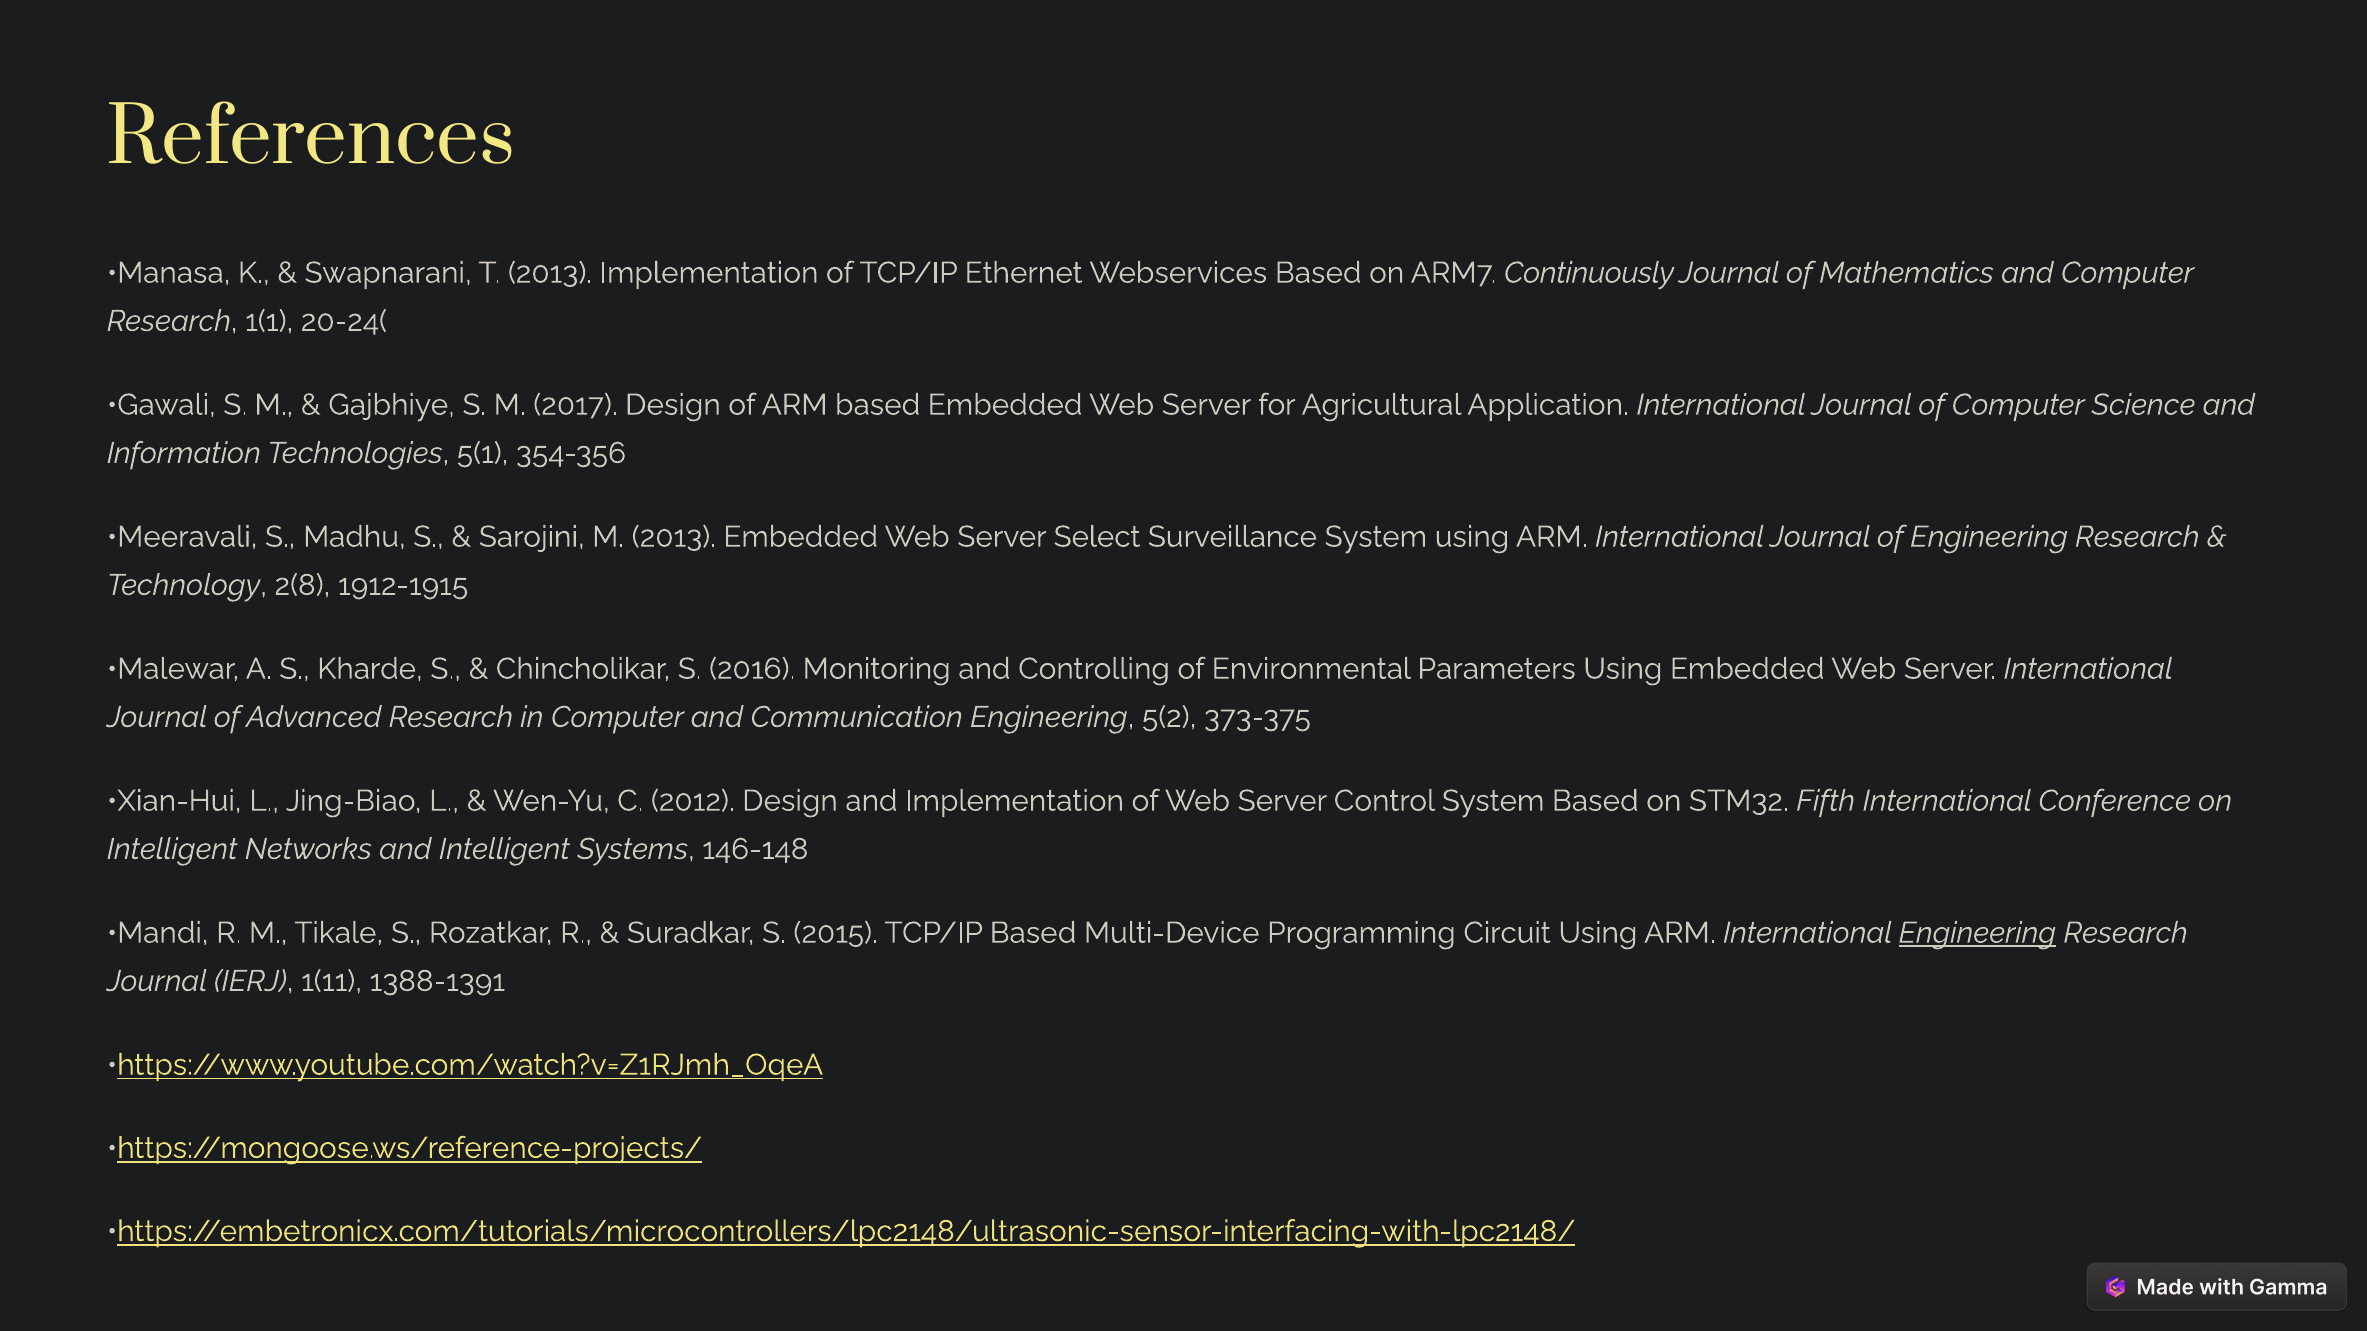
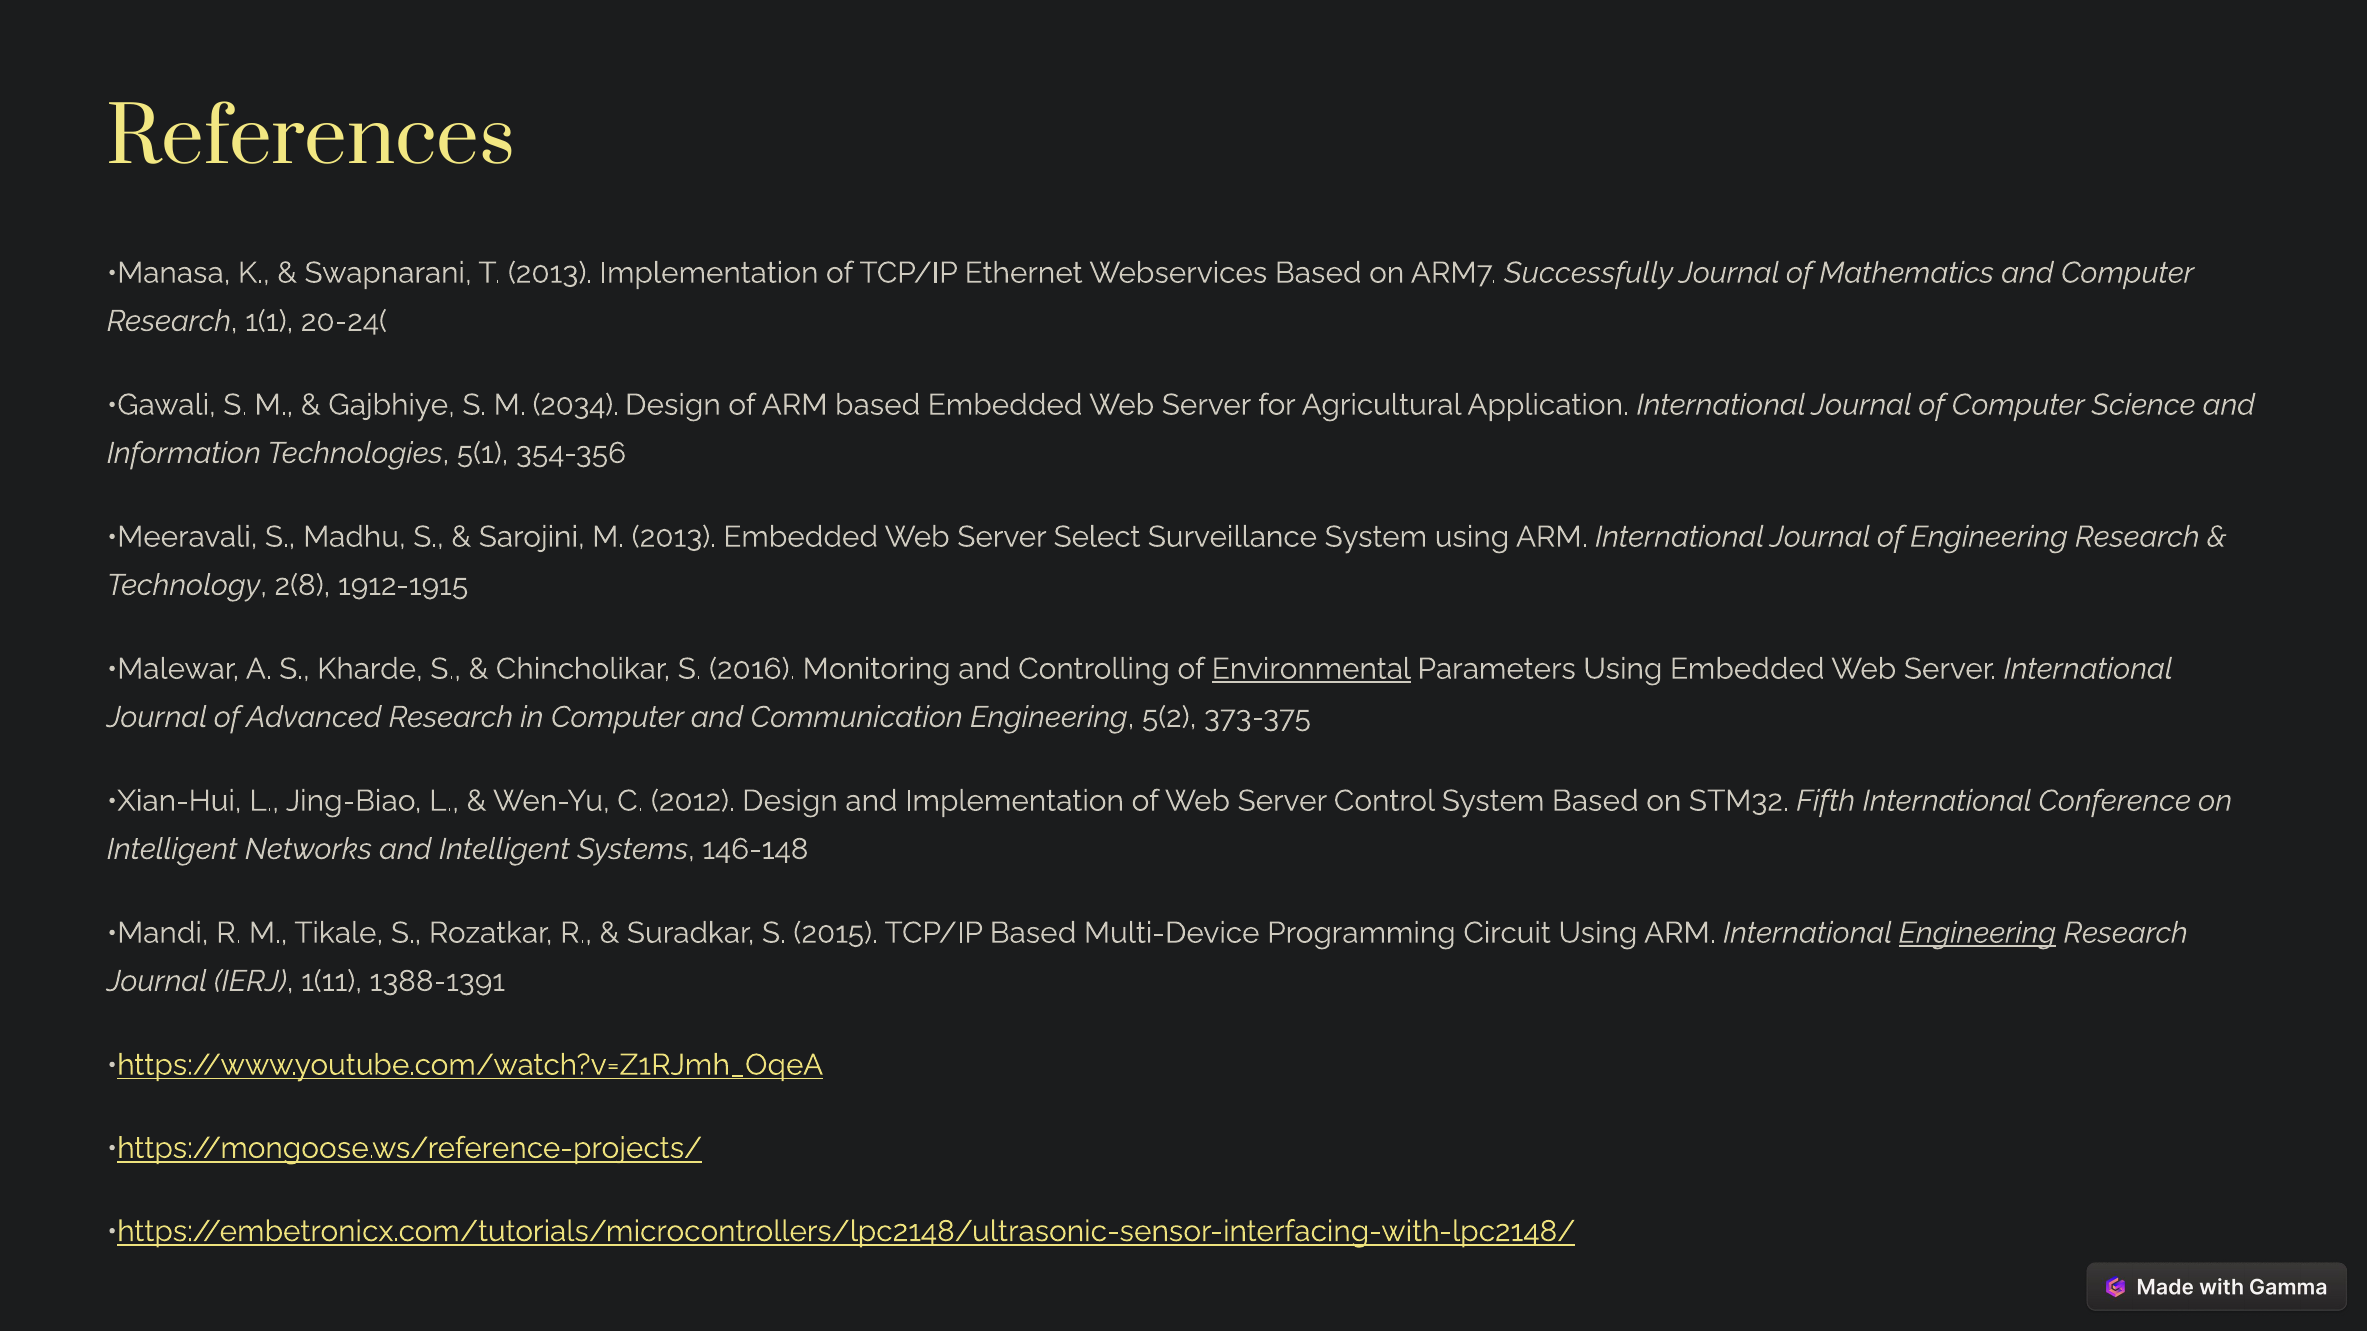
Continuously: Continuously -> Successfully
2017: 2017 -> 2034
Environmental underline: none -> present
